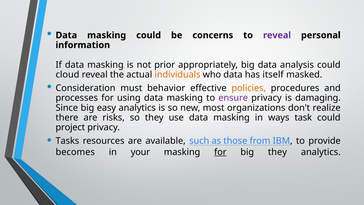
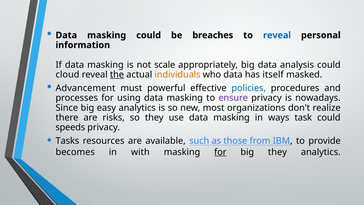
concerns: concerns -> breaches
reveal at (277, 35) colour: purple -> blue
prior: prior -> scale
the underline: none -> present
Consideration: Consideration -> Advancement
behavior: behavior -> powerful
policies colour: orange -> blue
damaging: damaging -> nowadays
project: project -> speeds
your: your -> with
